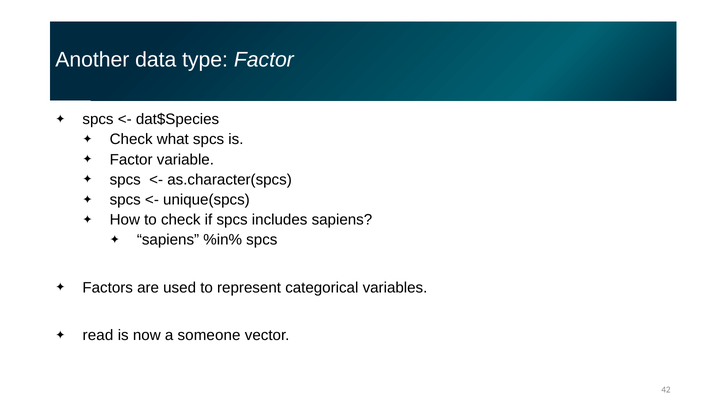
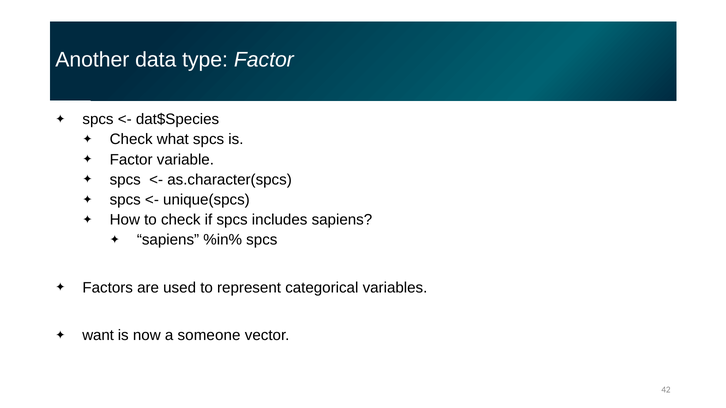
read: read -> want
